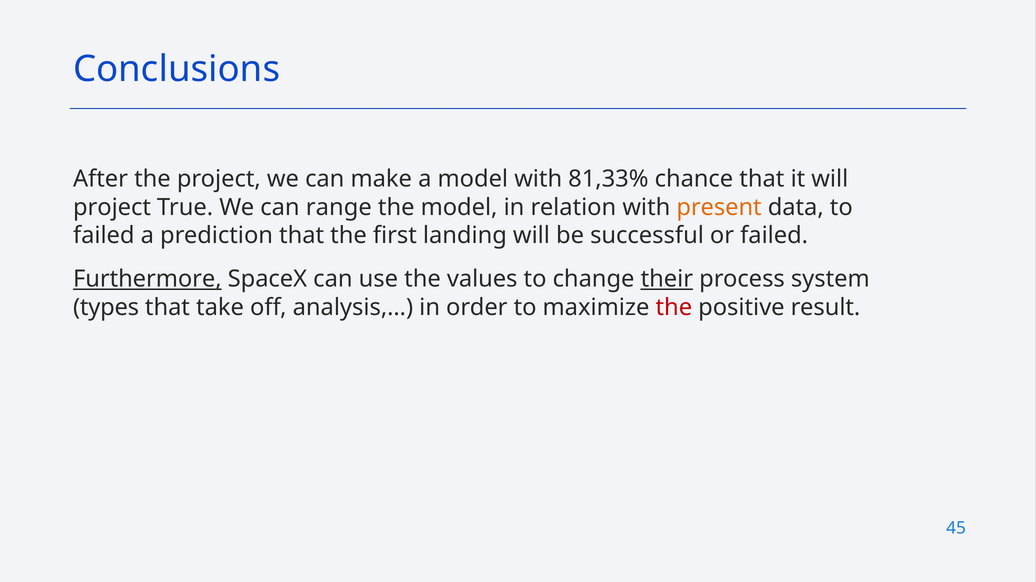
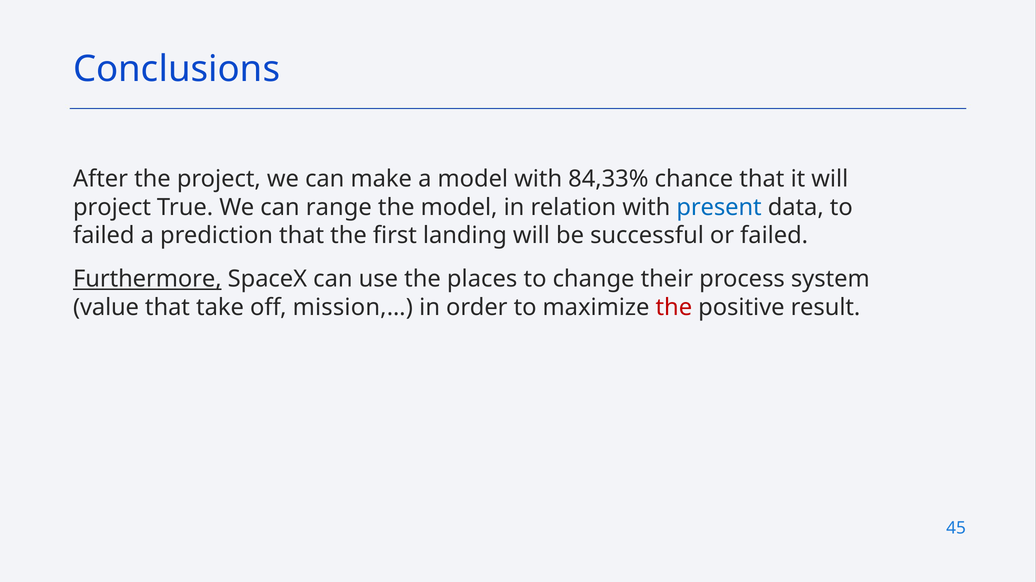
81,33%: 81,33% -> 84,33%
present colour: orange -> blue
values: values -> places
their underline: present -> none
types: types -> value
analysis,…: analysis,… -> mission,…
